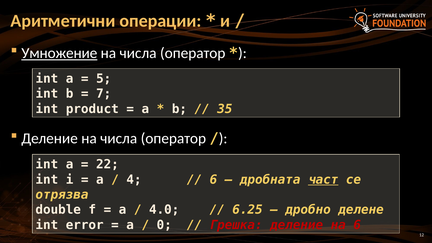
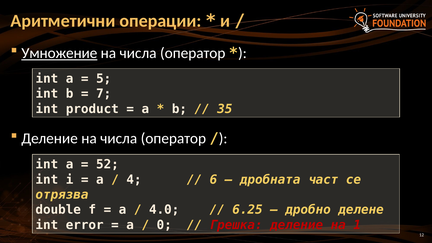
22: 22 -> 52
част underline: present -> none
на 6: 6 -> 1
